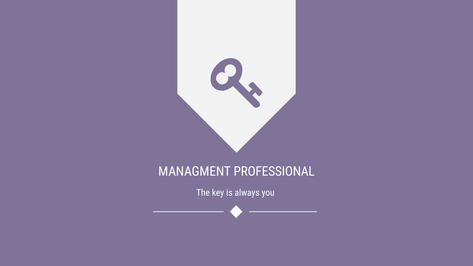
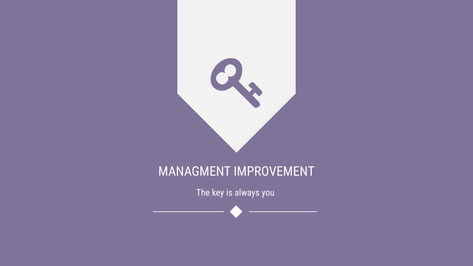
PROFESSIONAL: PROFESSIONAL -> IMPROVEMENT
